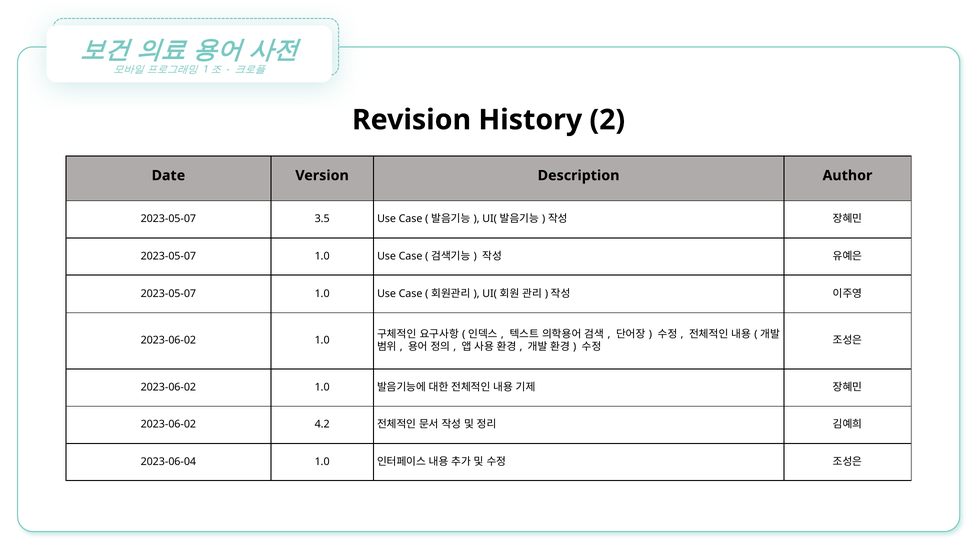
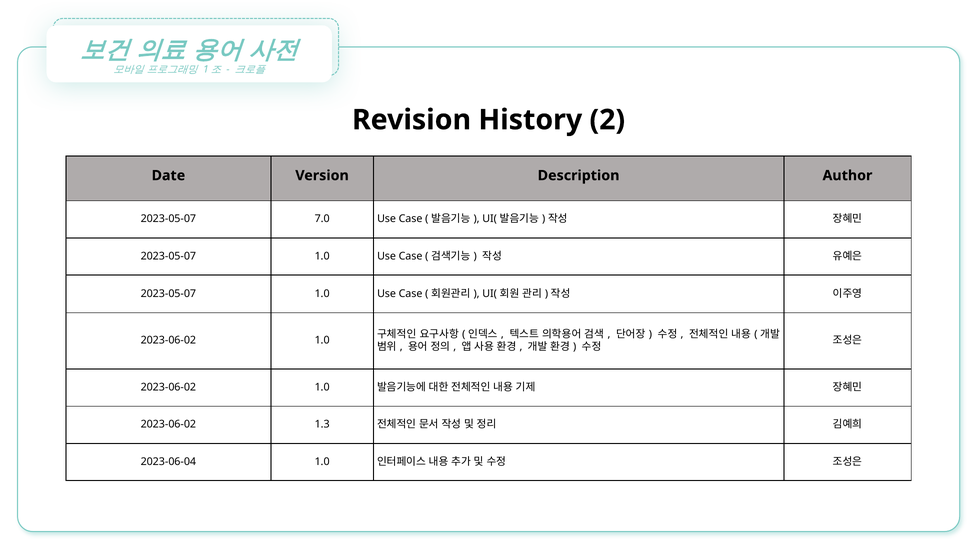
3.5: 3.5 -> 7.0
4.2: 4.2 -> 1.3
